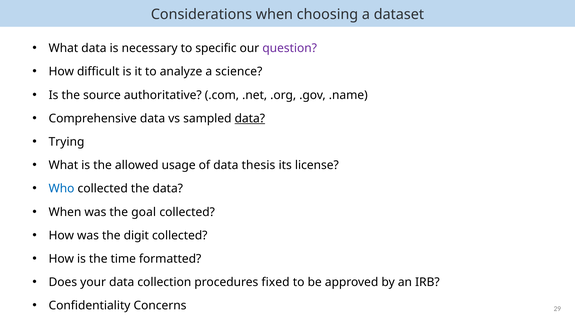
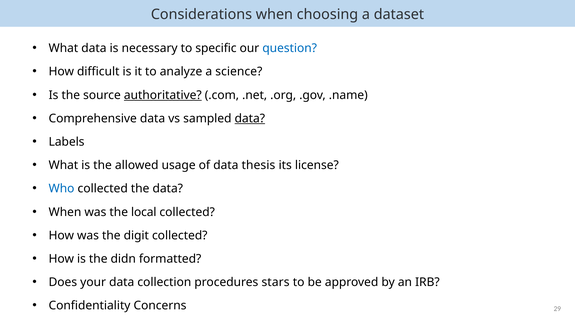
question colour: purple -> blue
authoritative underline: none -> present
Trying: Trying -> Labels
goal: goal -> local
time: time -> didn
fixed: fixed -> stars
